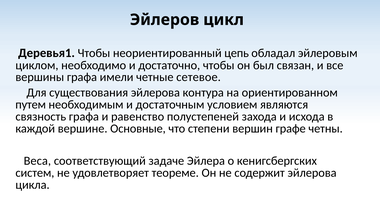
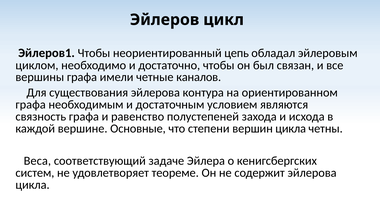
Деревья1: Деревья1 -> Эйлеров1
сетевое: сетевое -> каналов
путем at (31, 104): путем -> графа
вершин графе: графе -> цикла
